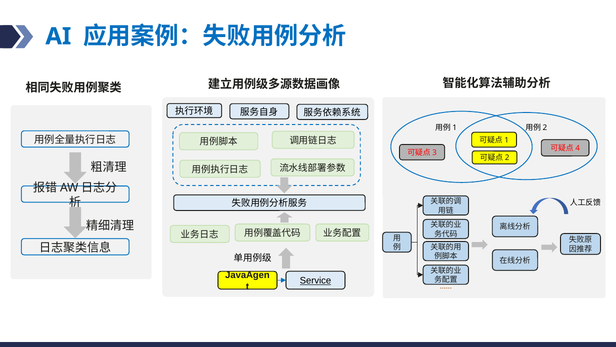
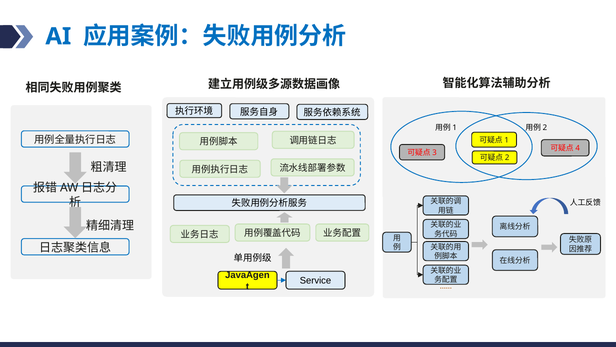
Service underline: present -> none
